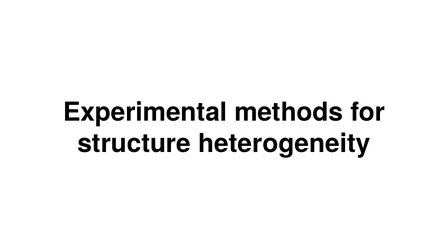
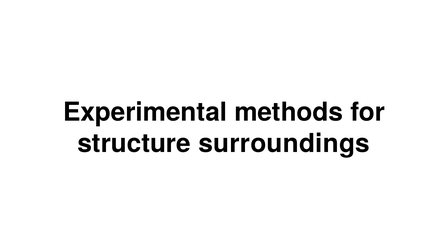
heterogeneity: heterogeneity -> surroundings
